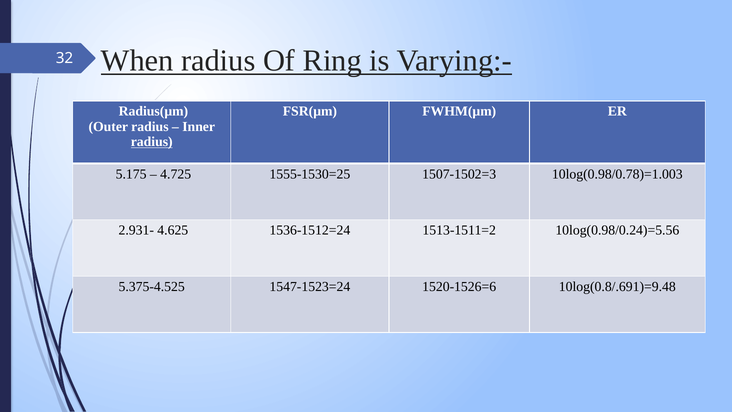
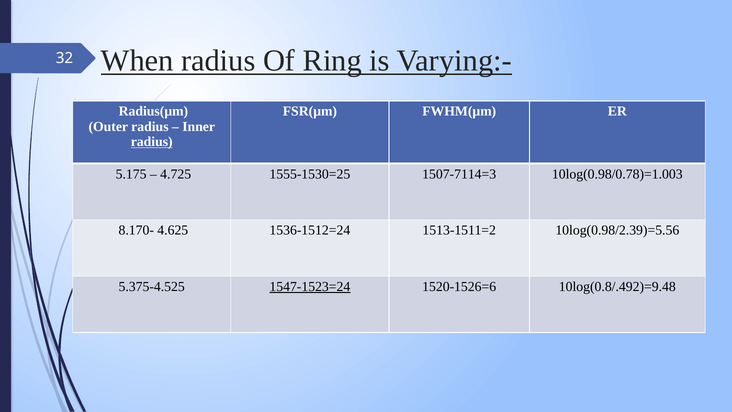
1507-1502=3: 1507-1502=3 -> 1507-7114=3
2.931-: 2.931- -> 8.170-
10log(0.98/0.24)=5.56: 10log(0.98/0.24)=5.56 -> 10log(0.98/2.39)=5.56
1547-1523=24 underline: none -> present
10log(0.8/.691)=9.48: 10log(0.8/.691)=9.48 -> 10log(0.8/.492)=9.48
